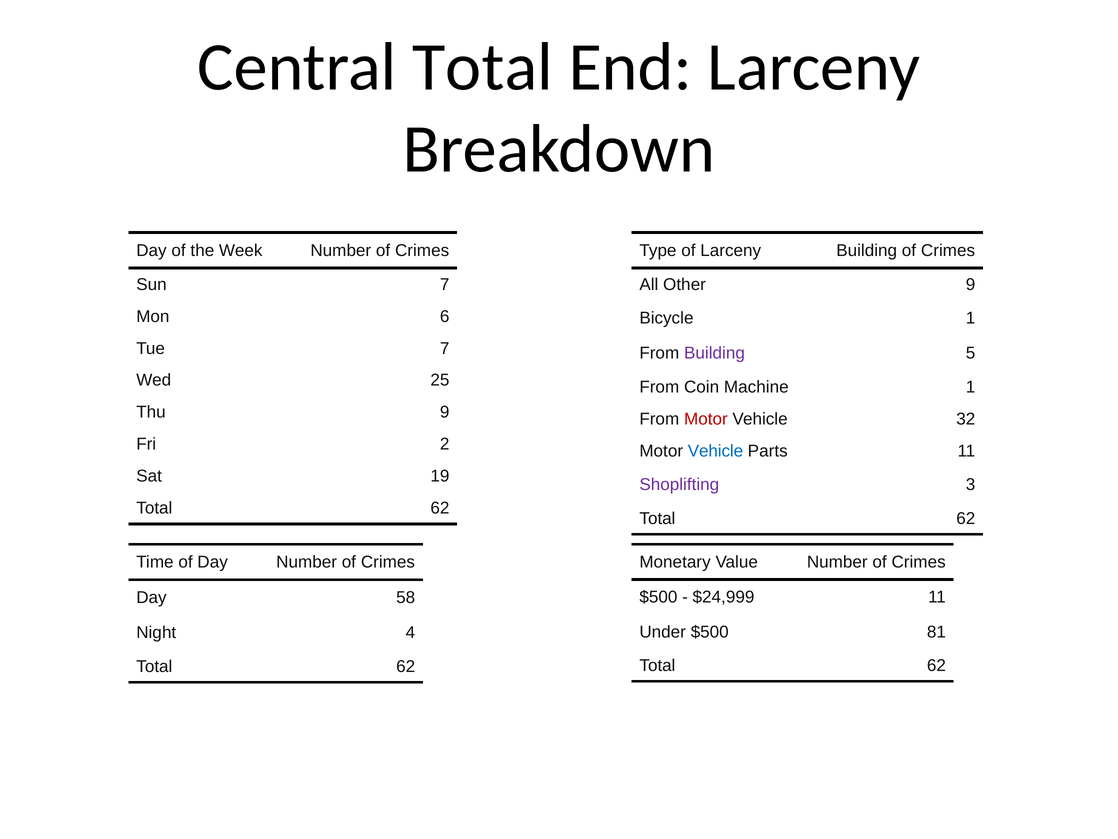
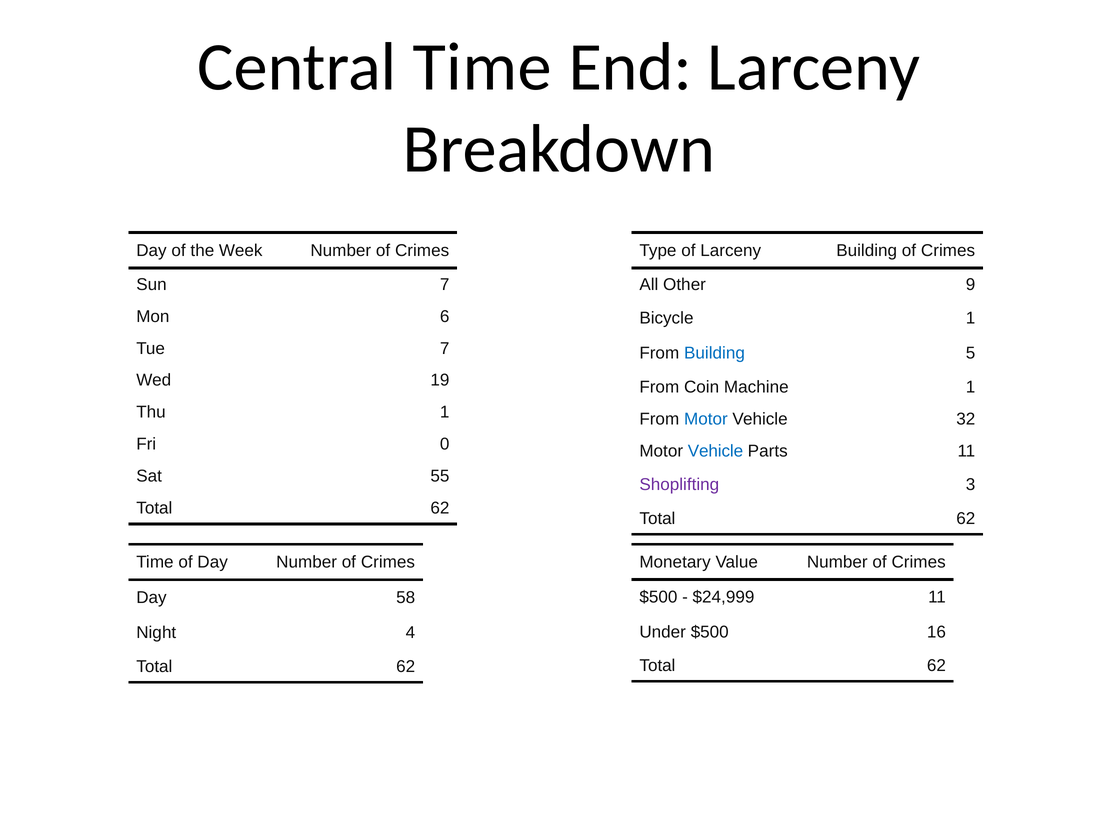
Central Total: Total -> Time
Building at (714, 353) colour: purple -> blue
25: 25 -> 19
Thu 9: 9 -> 1
Motor at (706, 419) colour: red -> blue
2: 2 -> 0
19: 19 -> 55
81: 81 -> 16
